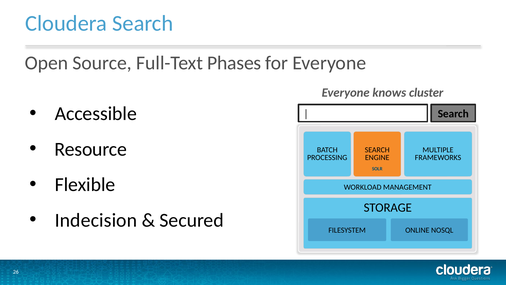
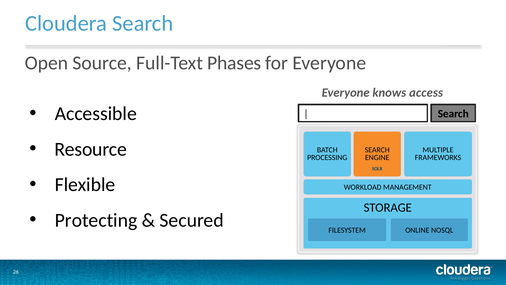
cluster: cluster -> access
Indecision: Indecision -> Protecting
